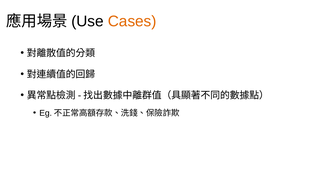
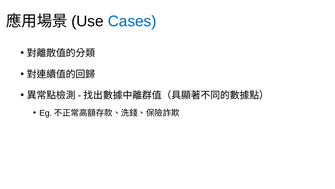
Cases colour: orange -> blue
